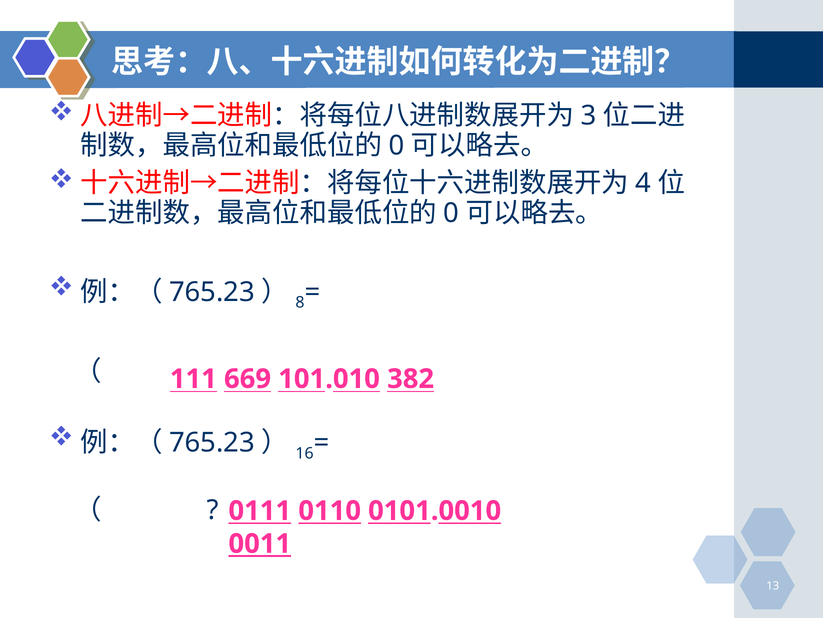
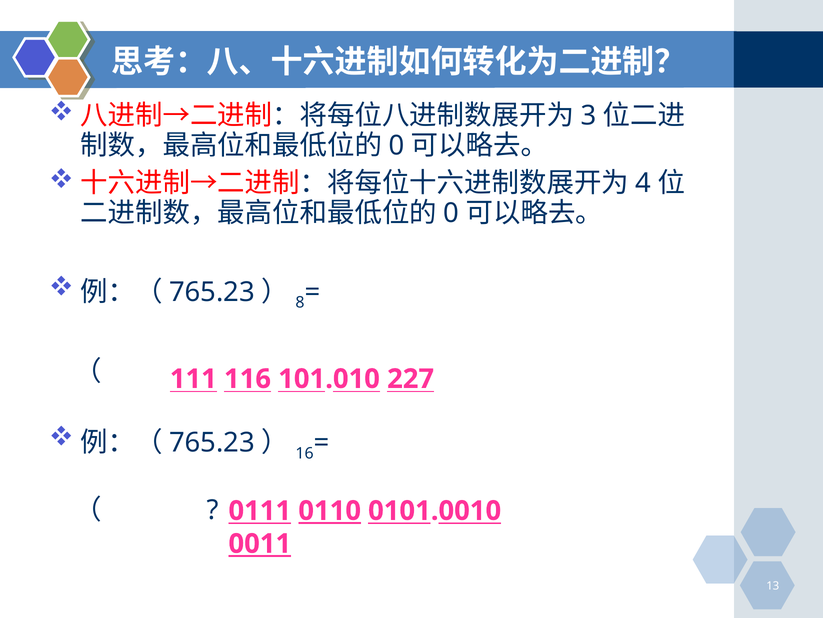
669: 669 -> 116
382: 382 -> 227
0110 underline: none -> present
